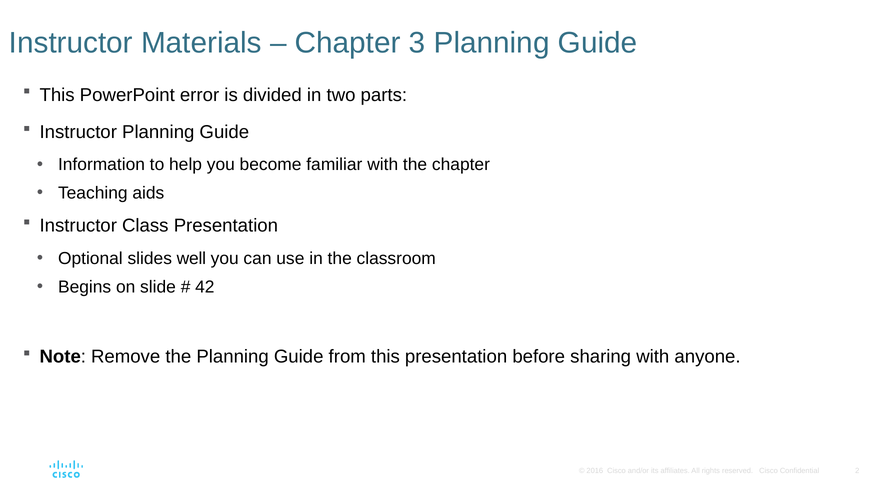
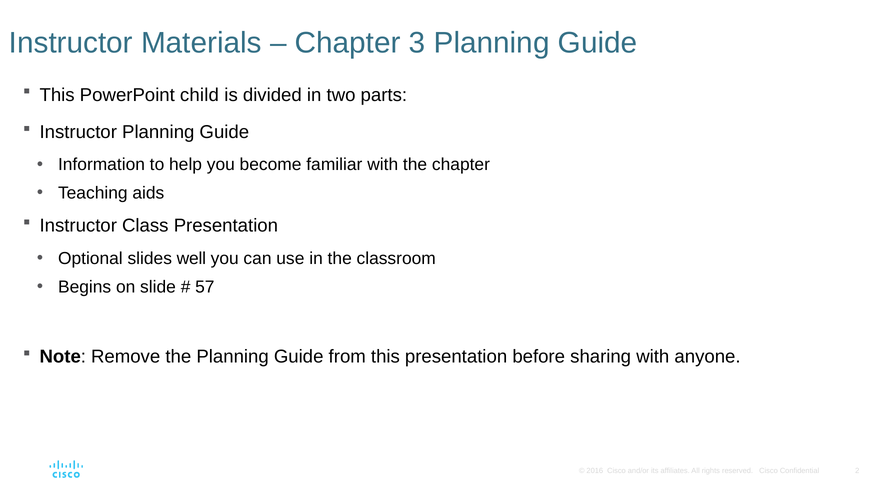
error: error -> child
42: 42 -> 57
